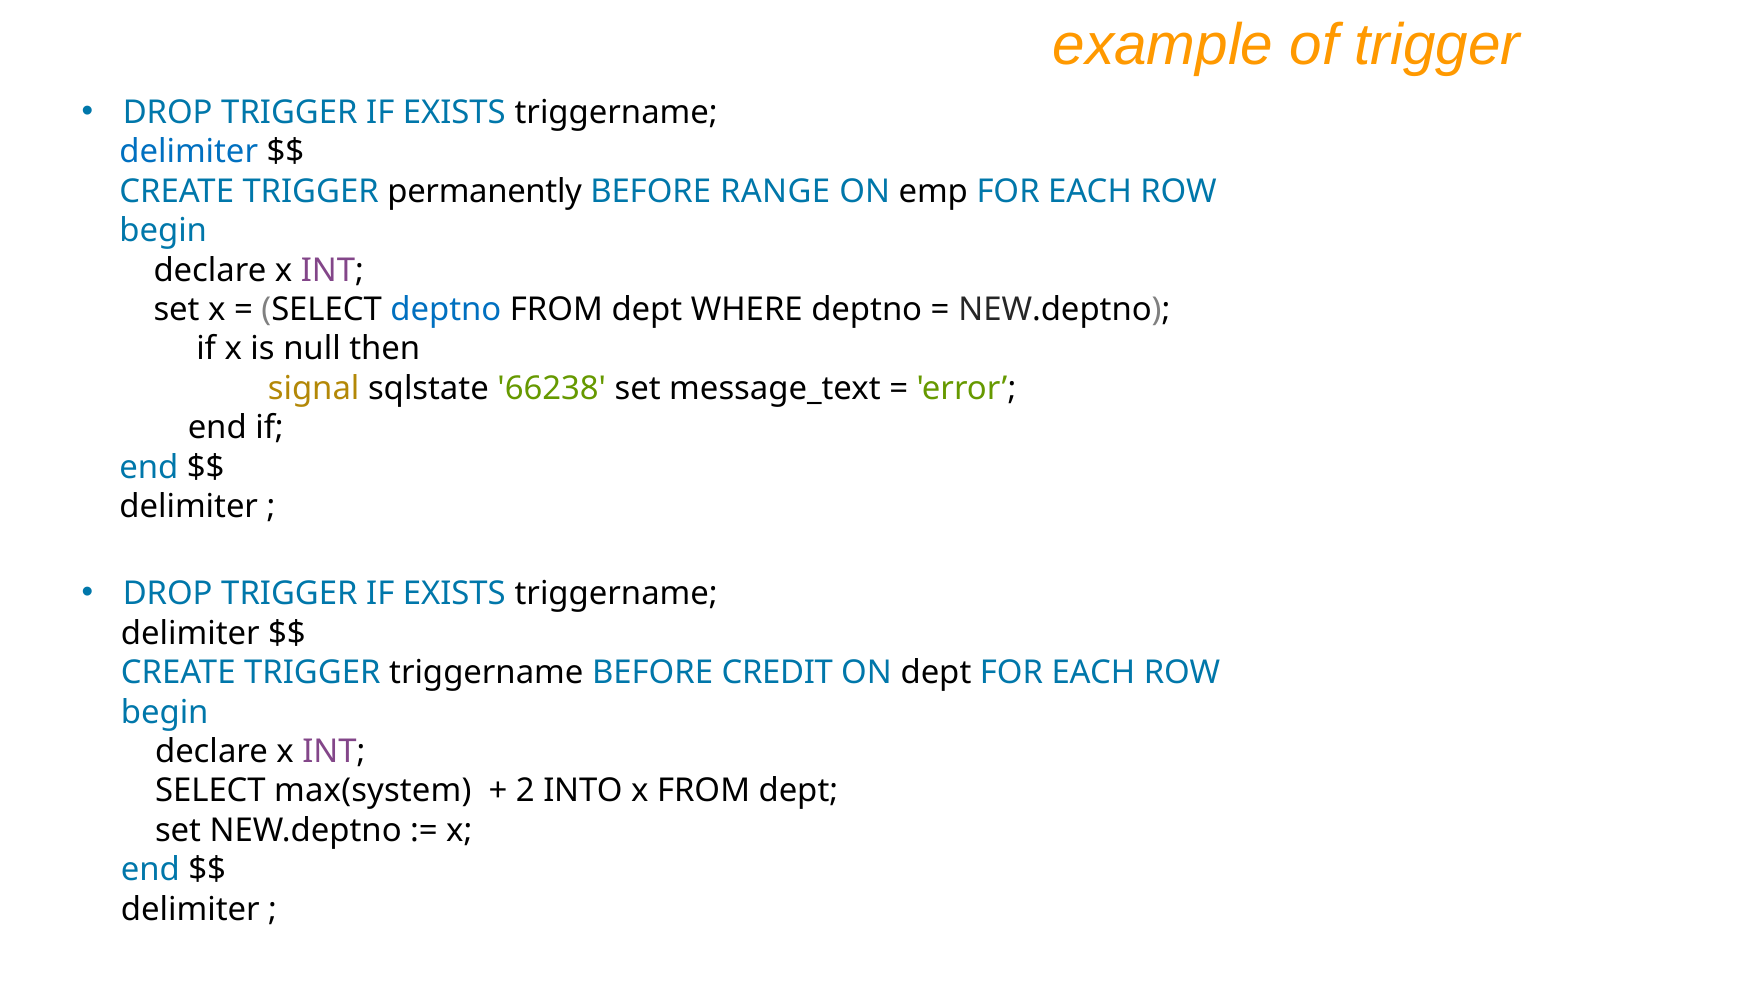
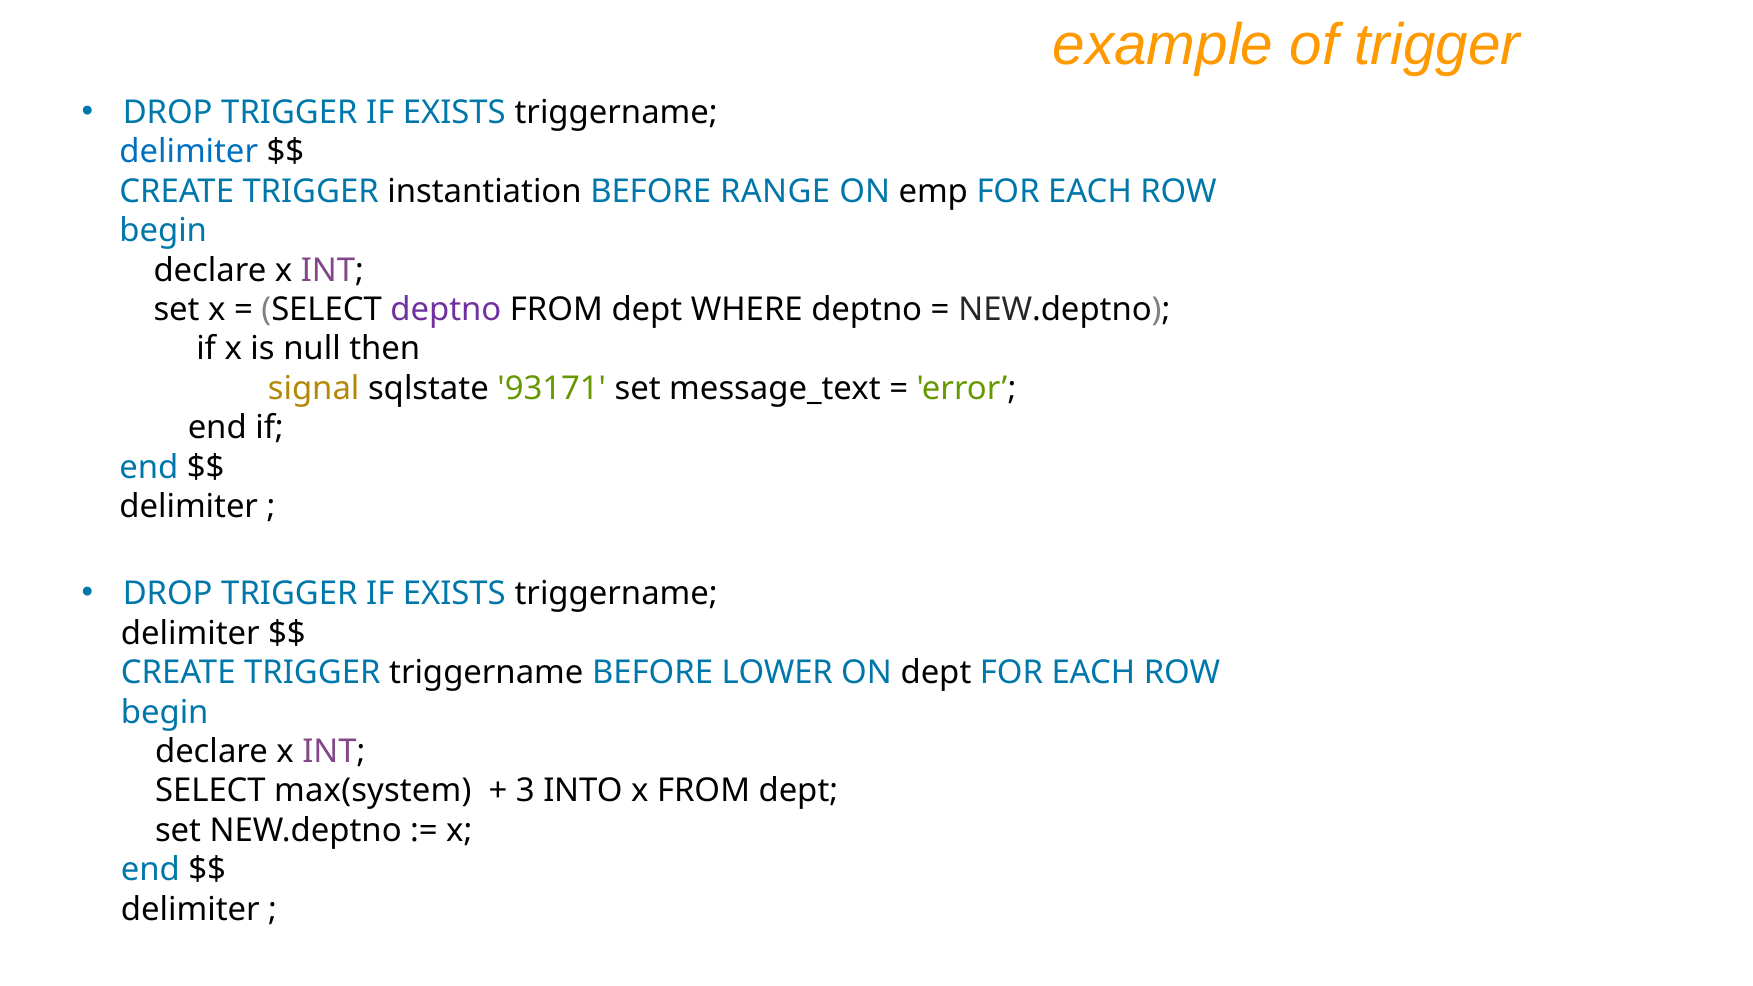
permanently: permanently -> instantiation
deptno at (446, 310) colour: blue -> purple
66238: 66238 -> 93171
CREDIT: CREDIT -> LOWER
2: 2 -> 3
